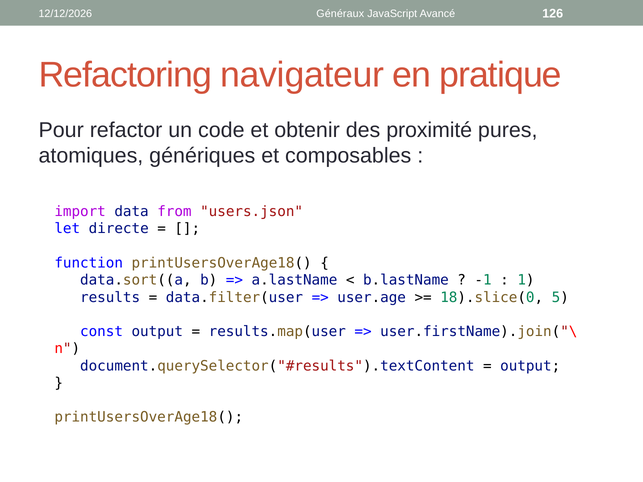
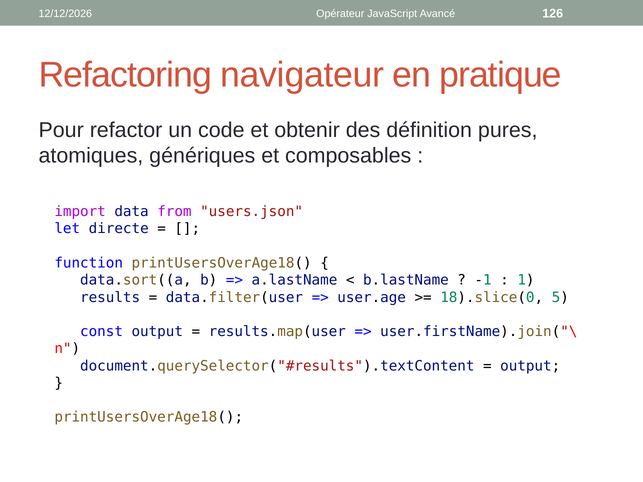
Généraux: Généraux -> Opérateur
proximité: proximité -> définition
